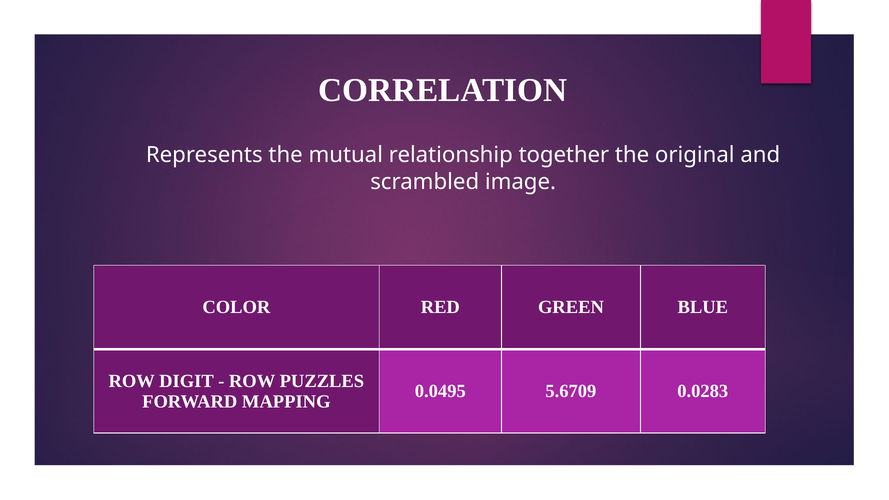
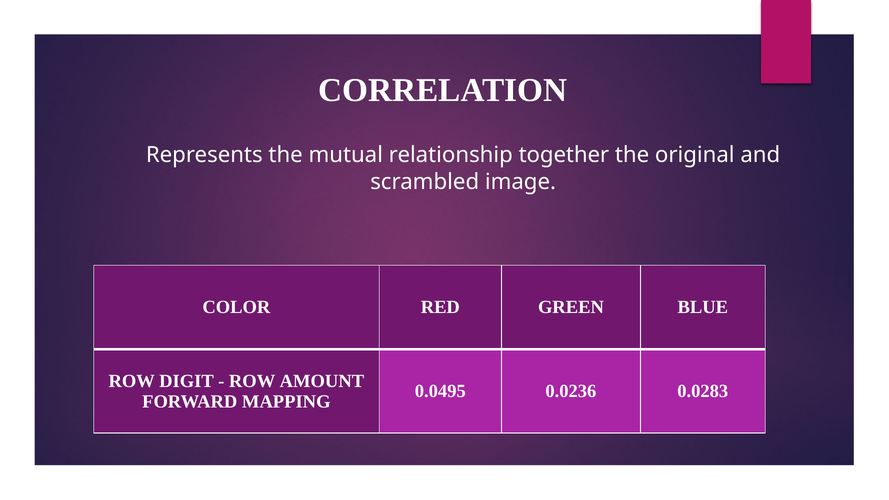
PUZZLES: PUZZLES -> AMOUNT
5.6709: 5.6709 -> 0.0236
